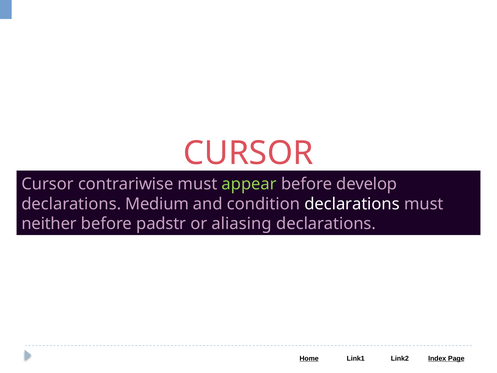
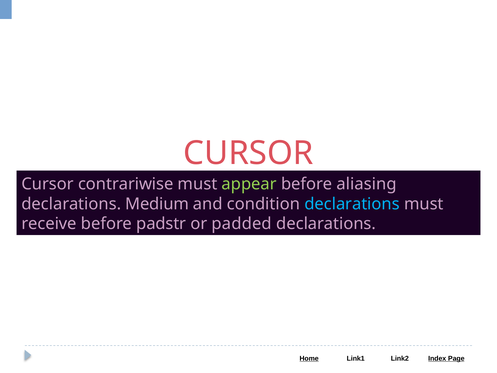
develop: develop -> aliasing
declarations at (352, 204) colour: white -> light blue
neither: neither -> receive
aliasing: aliasing -> padded
